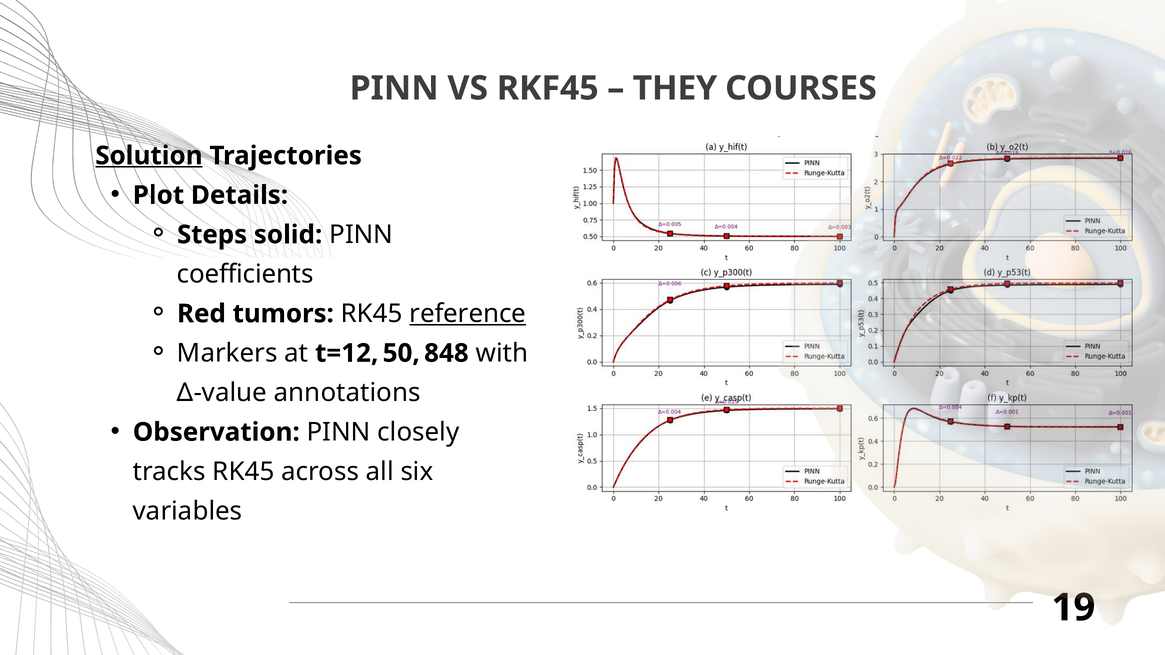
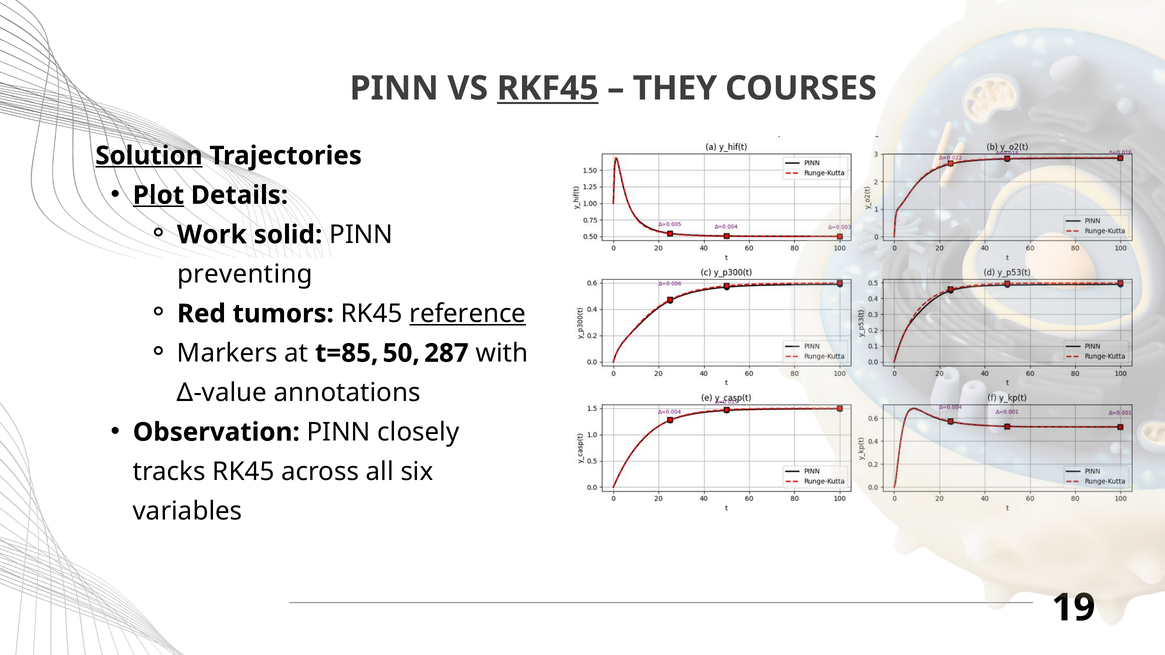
RKF45 underline: none -> present
Plot underline: none -> present
Steps: Steps -> Work
coefficients: coefficients -> preventing
t=12: t=12 -> t=85
848: 848 -> 287
